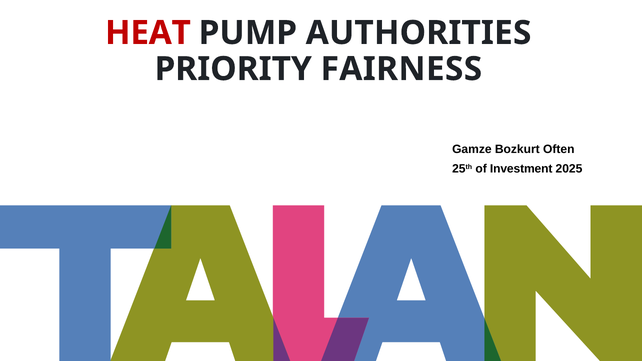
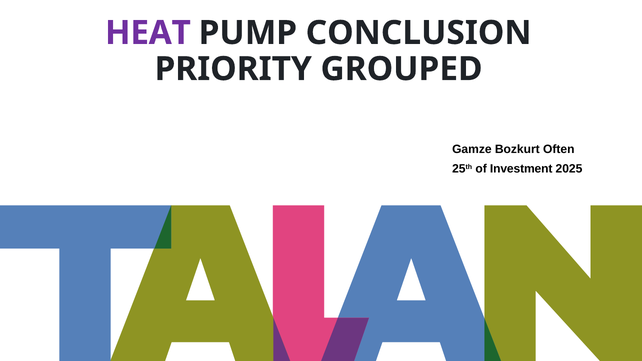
HEAT colour: red -> purple
AUTHORITIES: AUTHORITIES -> CONCLUSION
FAIRNESS: FAIRNESS -> GROUPED
